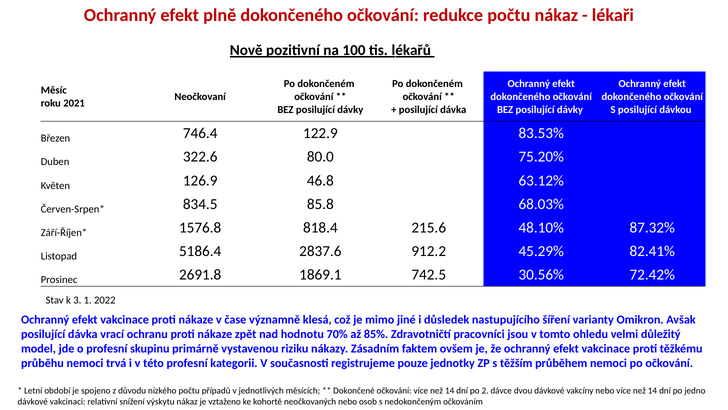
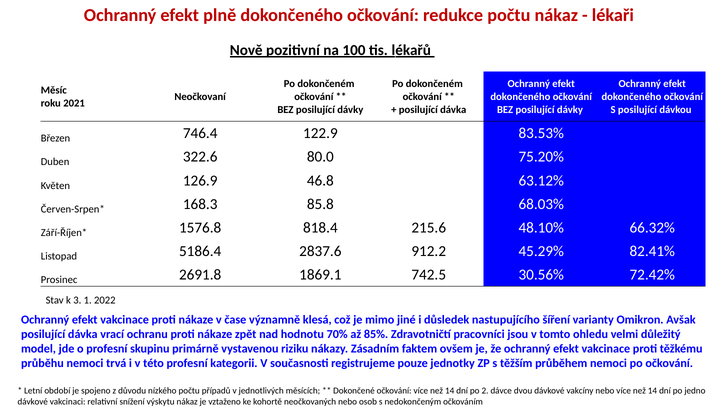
834.5: 834.5 -> 168.3
87.32%: 87.32% -> 66.32%
